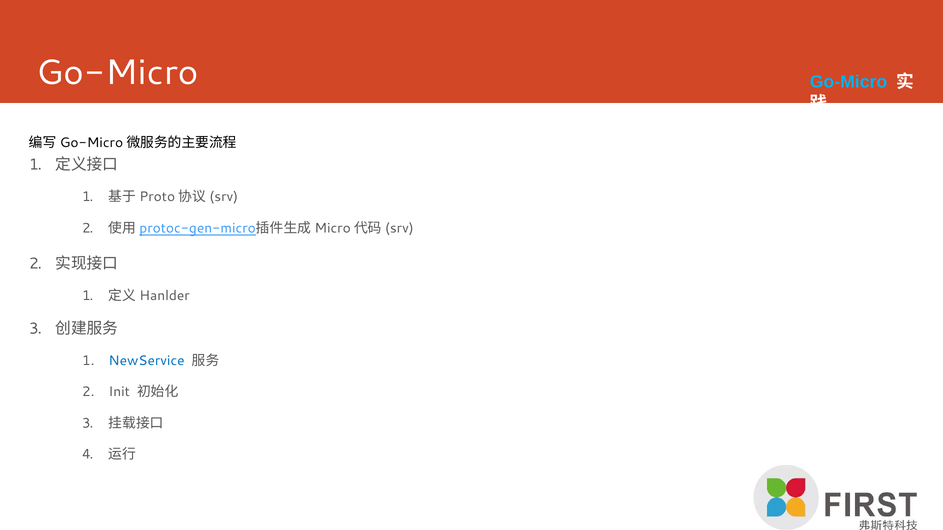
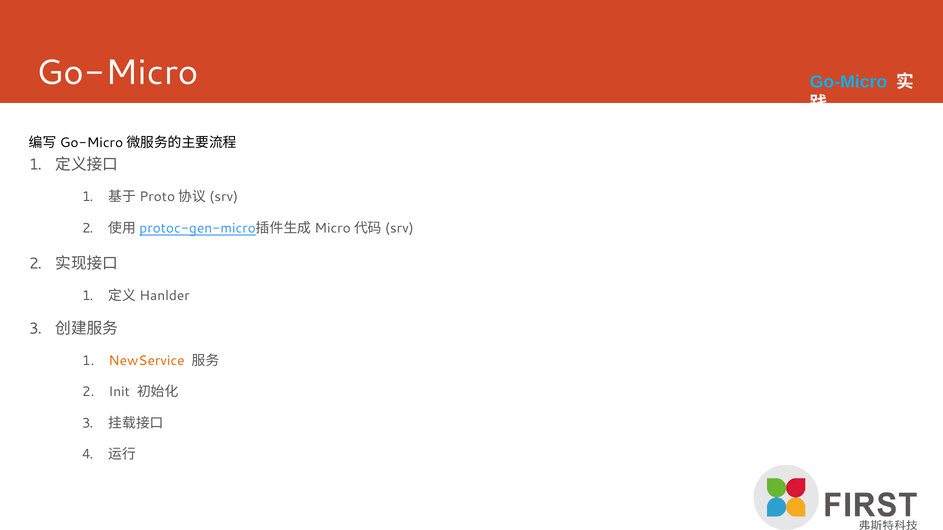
NewService colour: blue -> orange
